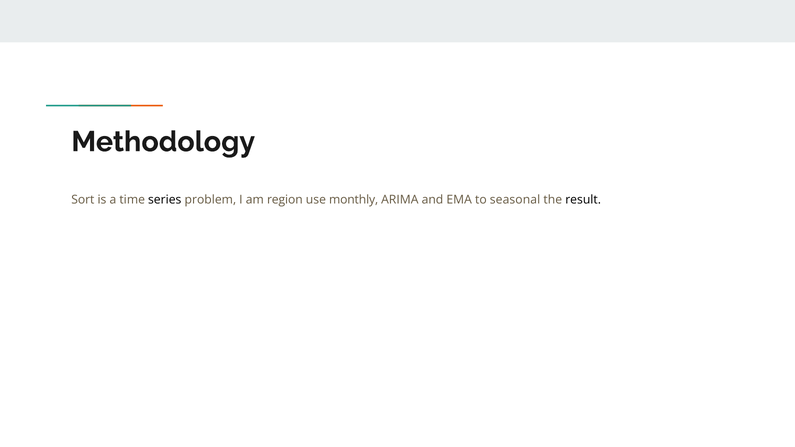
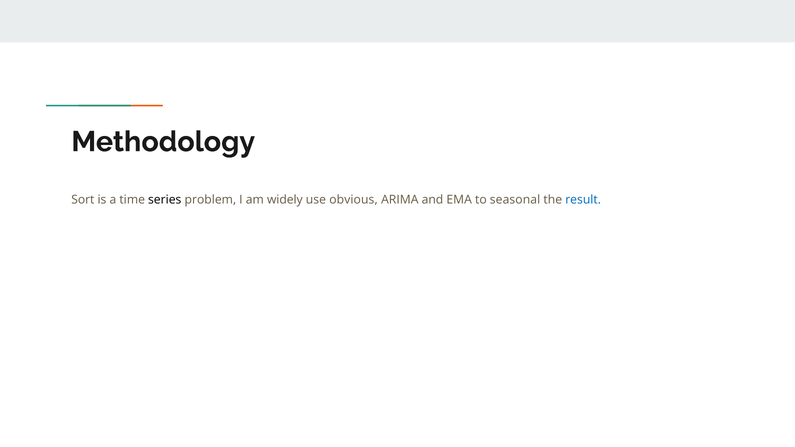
region: region -> widely
monthly: monthly -> obvious
result colour: black -> blue
